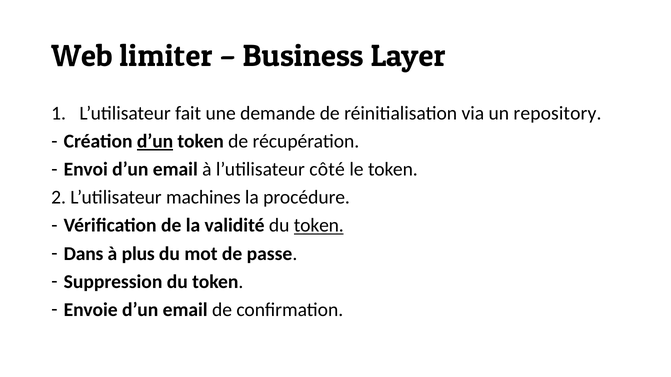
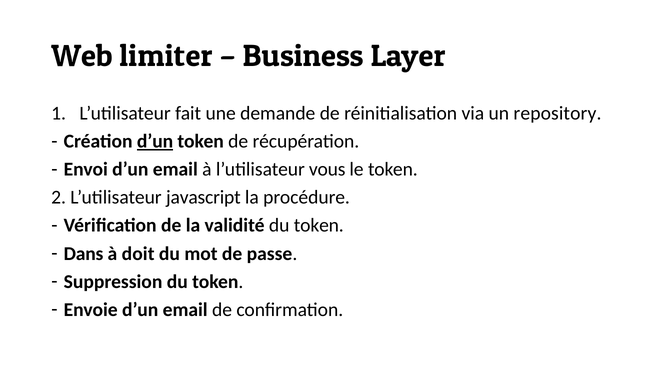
côté: côté -> vous
machines: machines -> javascript
token at (319, 226) underline: present -> none
plus: plus -> doit
